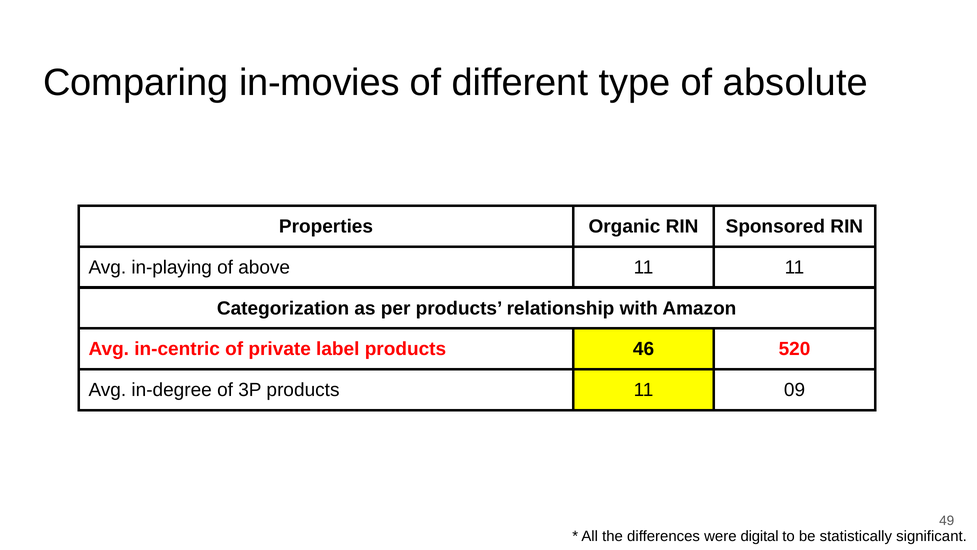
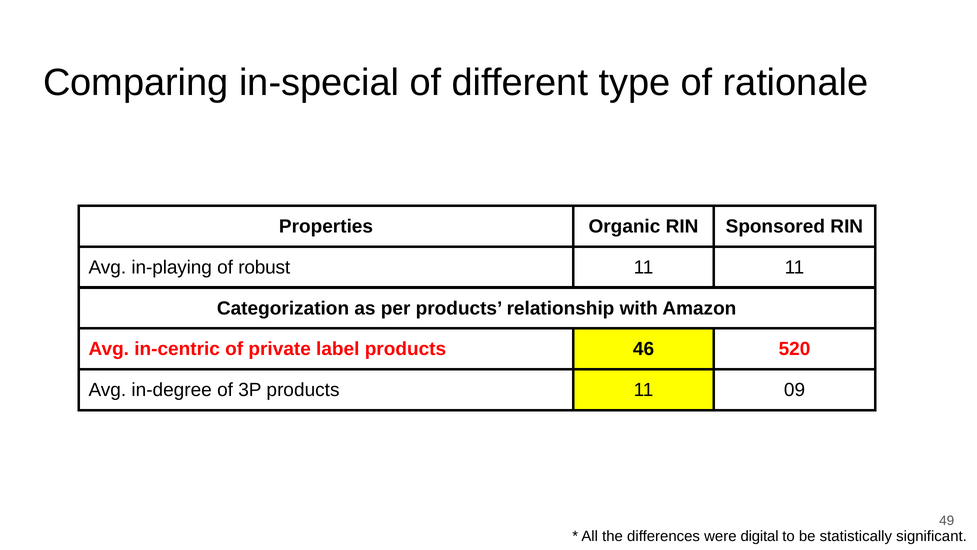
in-movies: in-movies -> in-special
absolute: absolute -> rationale
above: above -> robust
